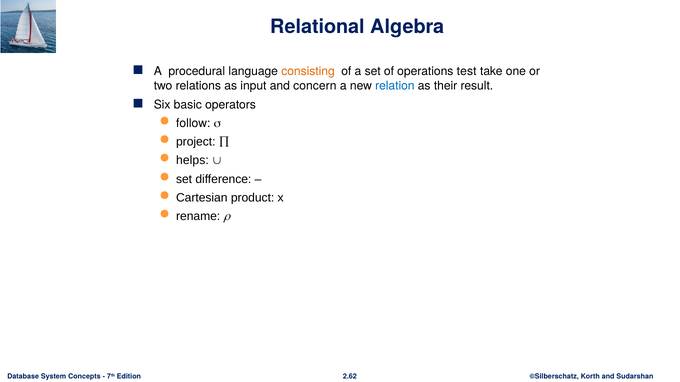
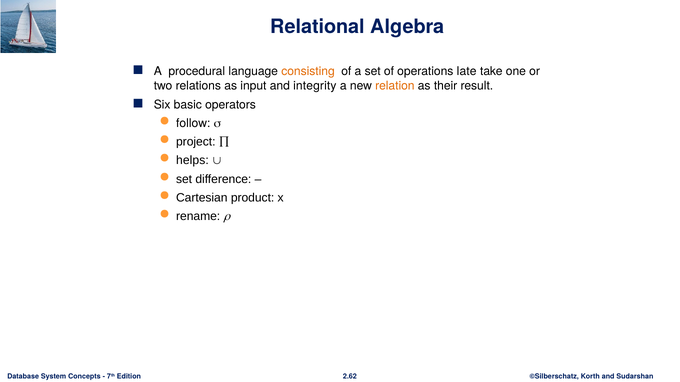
test: test -> late
concern: concern -> integrity
relation colour: blue -> orange
